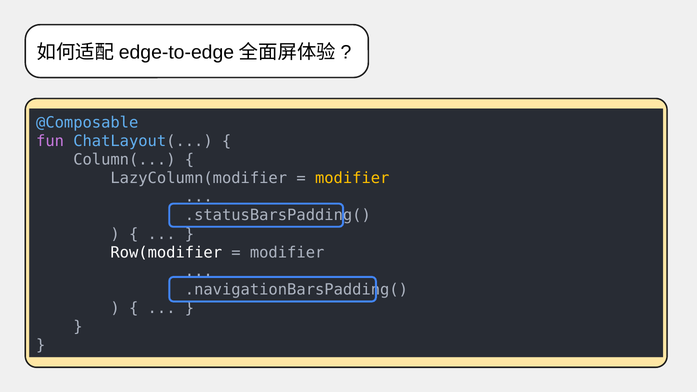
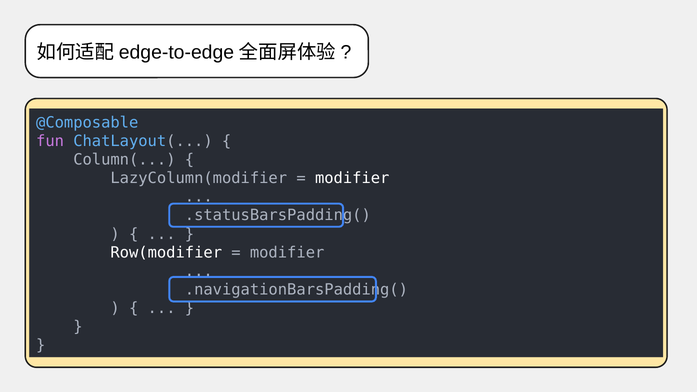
modifier at (352, 178) colour: yellow -> white
